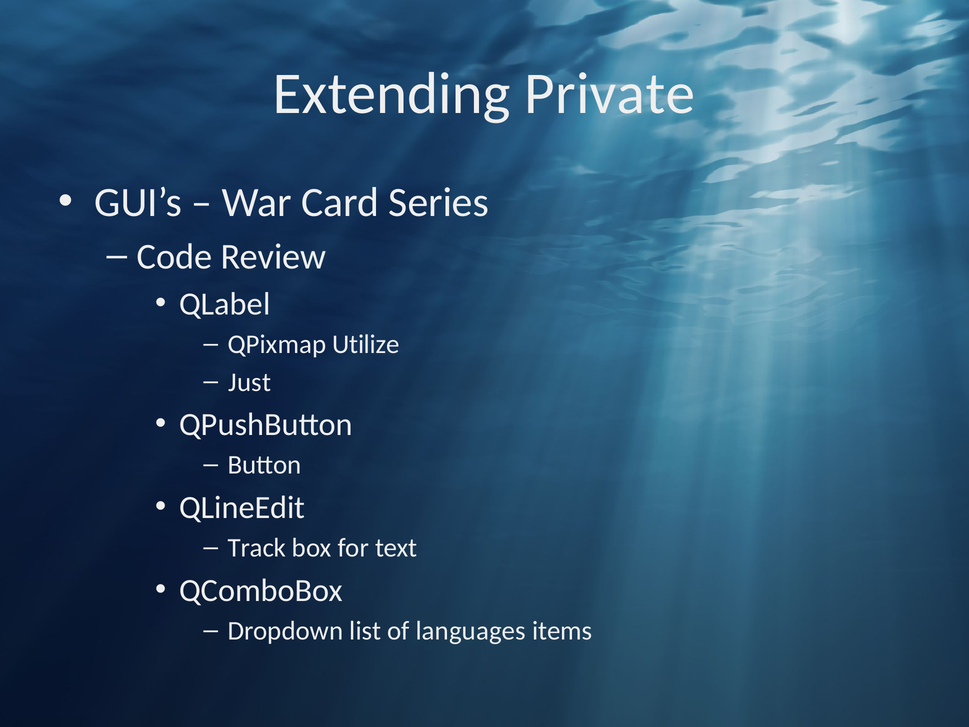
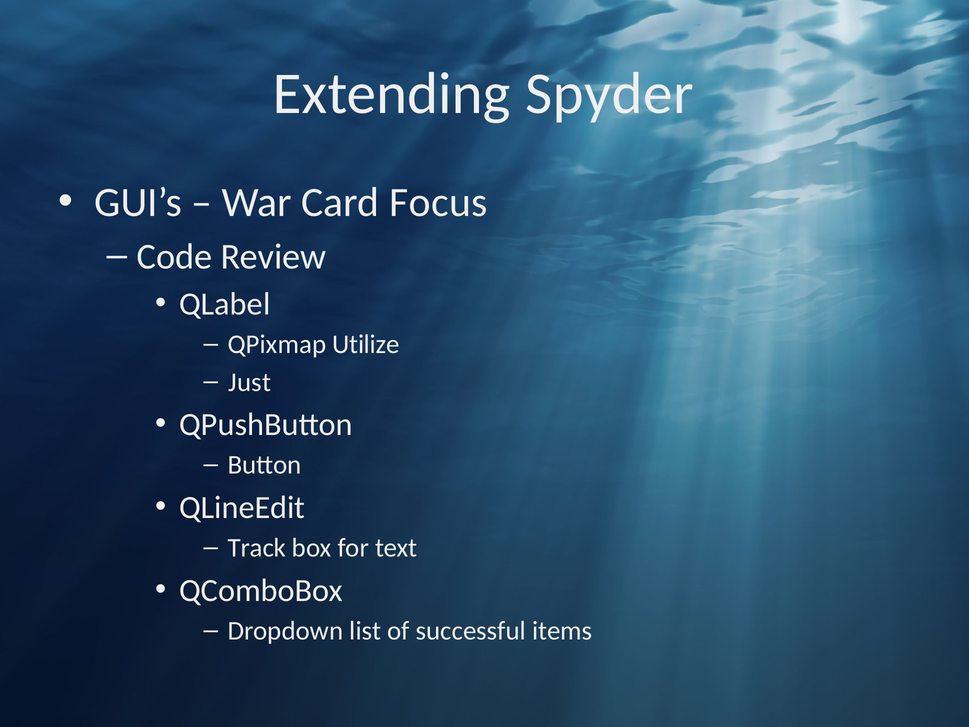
Private: Private -> Spyder
Series: Series -> Focus
languages: languages -> successful
